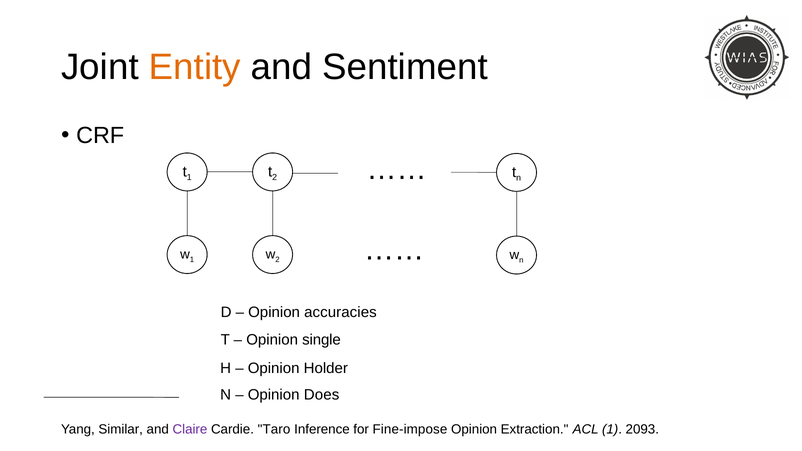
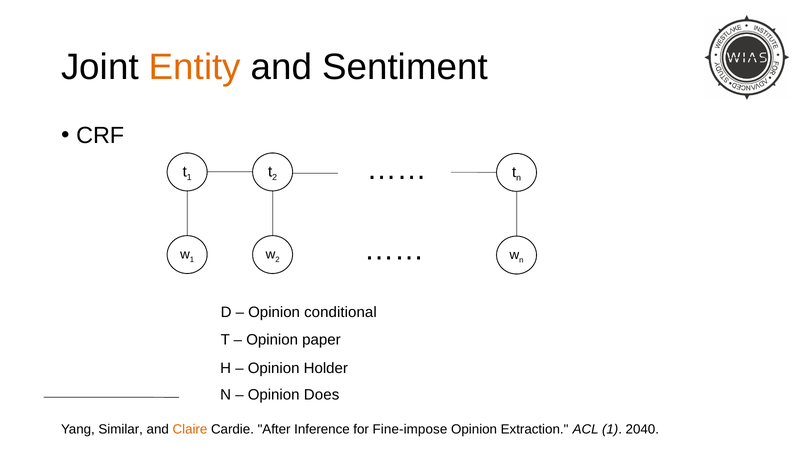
accuracies: accuracies -> conditional
single: single -> paper
Claire colour: purple -> orange
Taro: Taro -> After
2093: 2093 -> 2040
